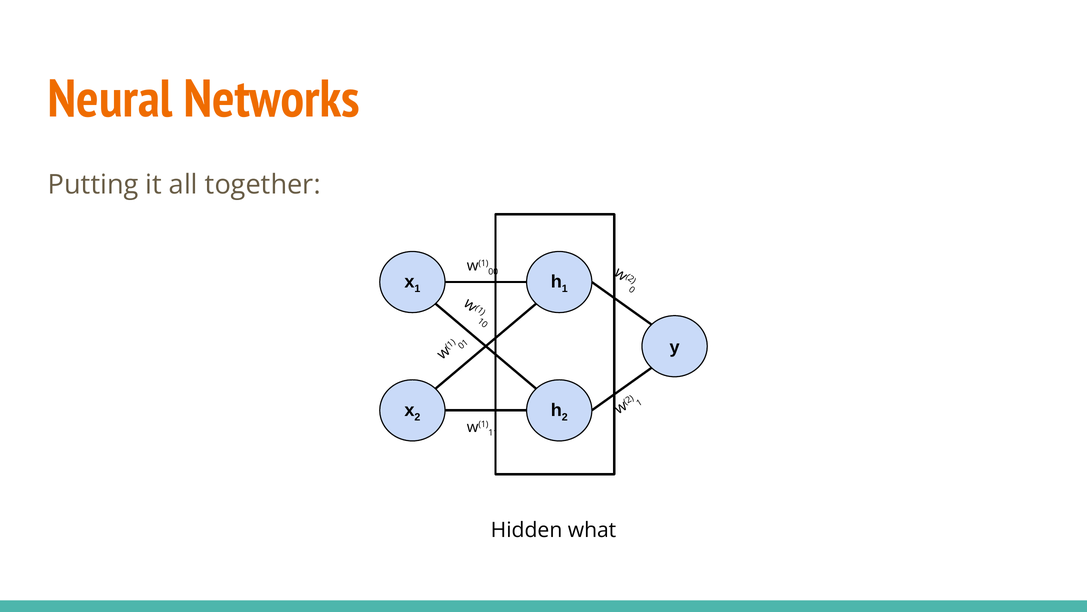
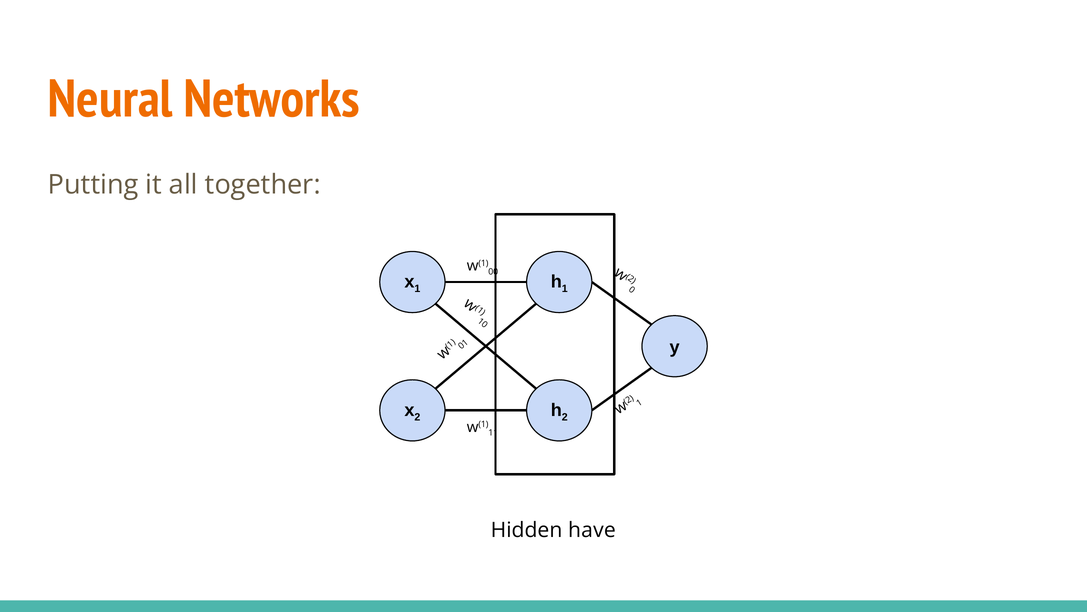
what: what -> have
